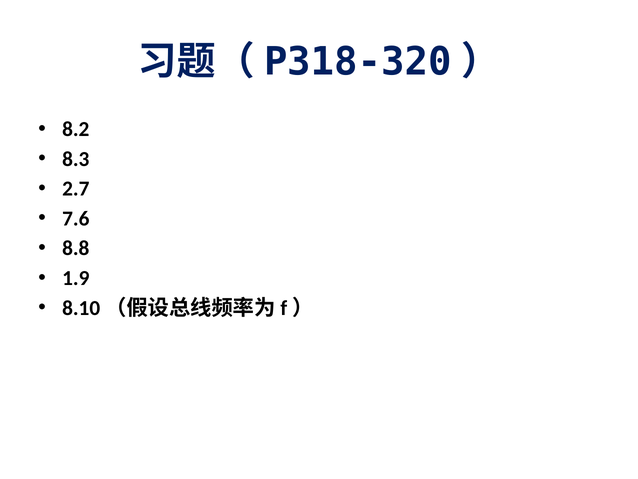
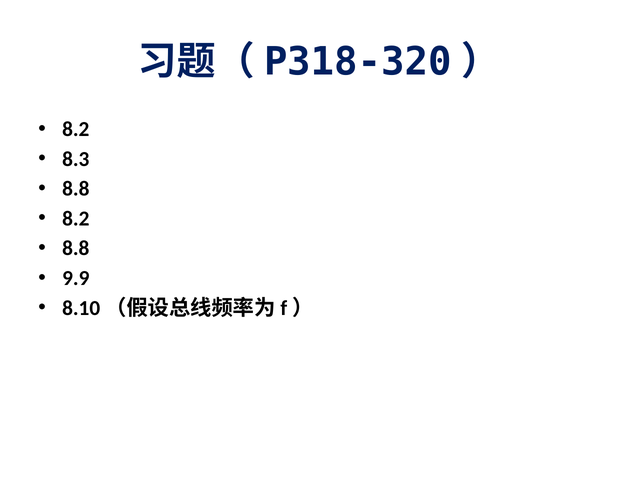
2.7 at (76, 189): 2.7 -> 8.8
7.6 at (76, 218): 7.6 -> 8.2
1.9: 1.9 -> 9.9
